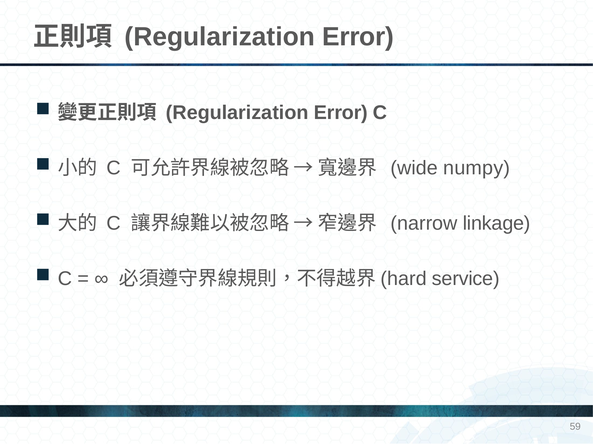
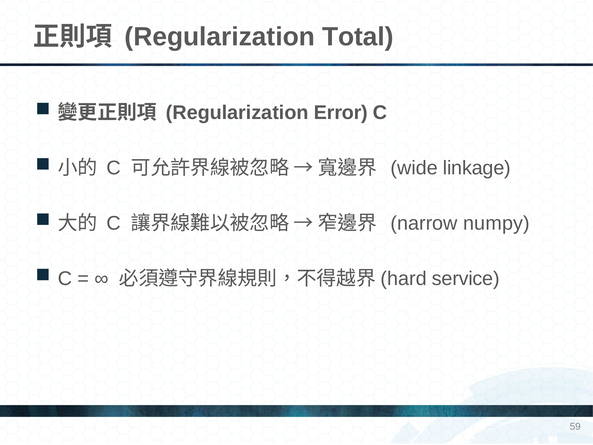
Error at (358, 37): Error -> Total
numpy: numpy -> linkage
linkage: linkage -> numpy
